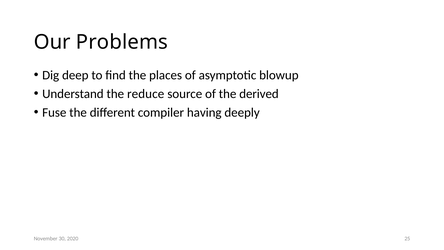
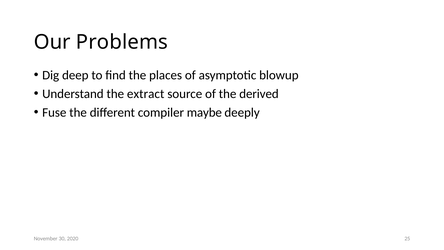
reduce: reduce -> extract
having: having -> maybe
